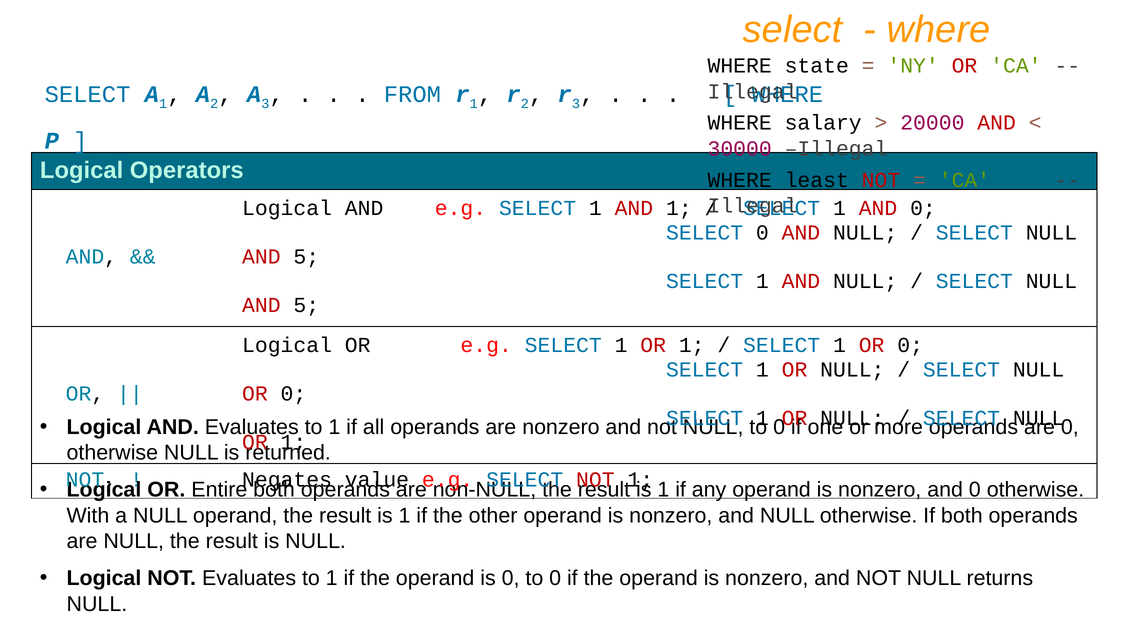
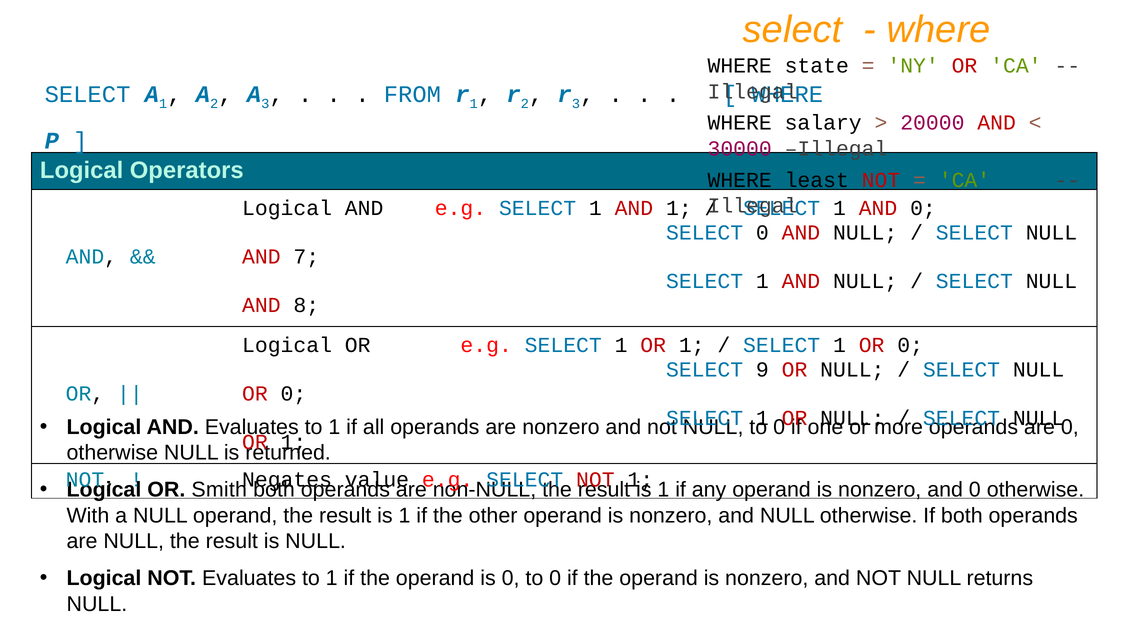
5 at (306, 257): 5 -> 7
5 at (306, 305): 5 -> 8
1 at (762, 370): 1 -> 9
Entire: Entire -> Smith
